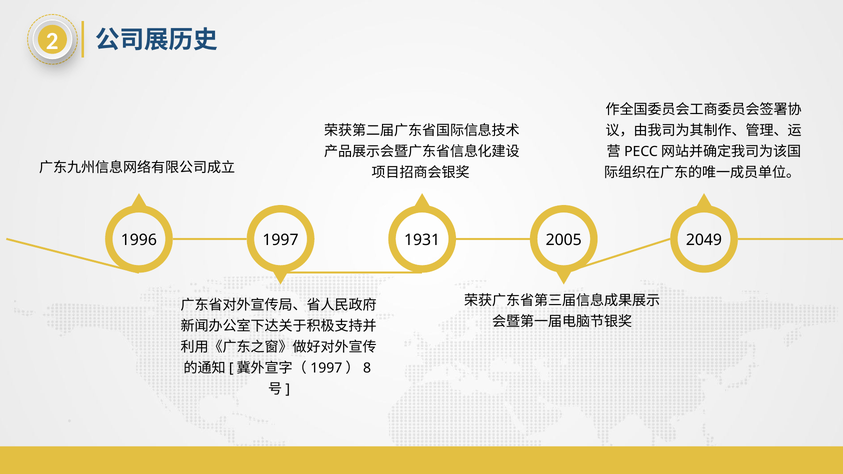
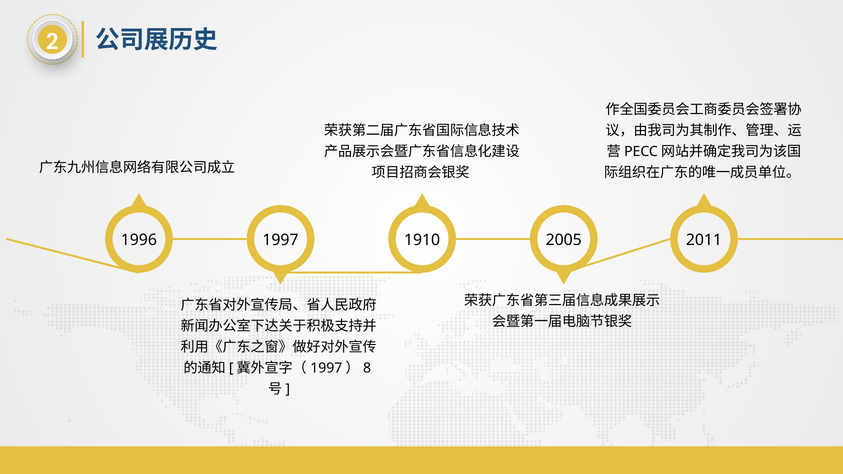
1931: 1931 -> 1910
2049: 2049 -> 2011
